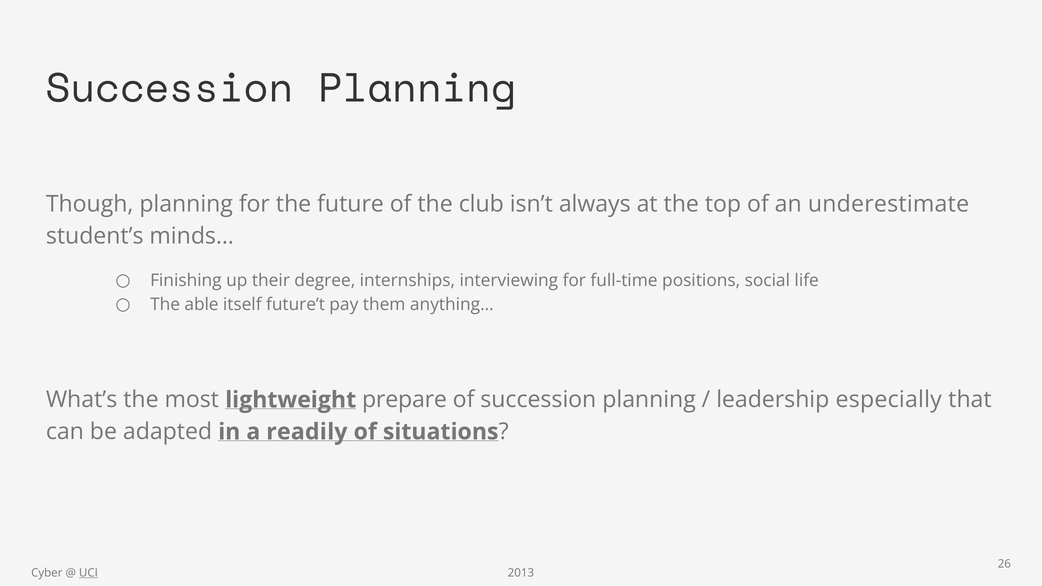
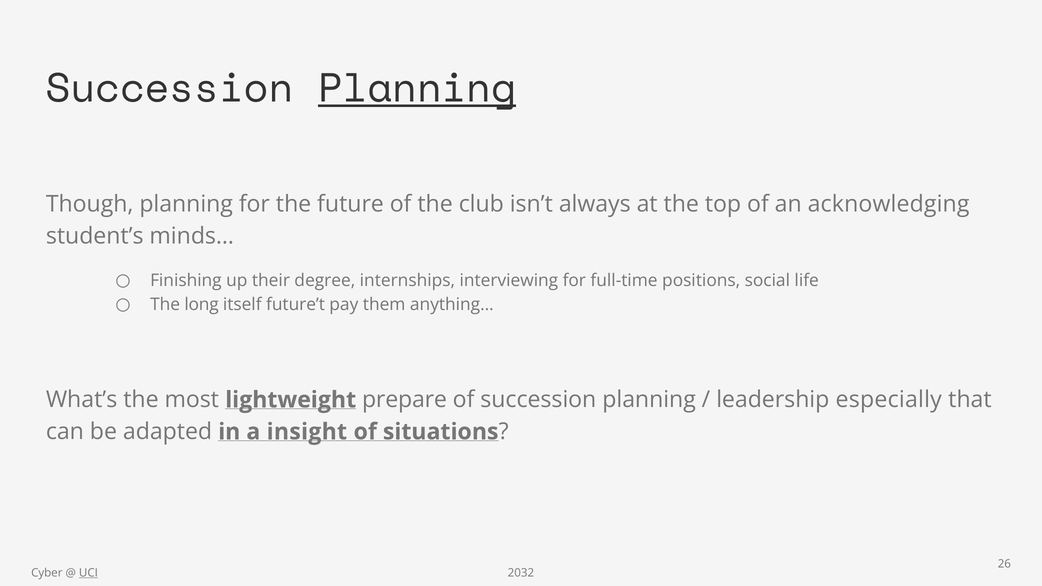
Planning at (417, 88) underline: none -> present
underestimate: underestimate -> acknowledging
able: able -> long
readily: readily -> insight
2013: 2013 -> 2032
